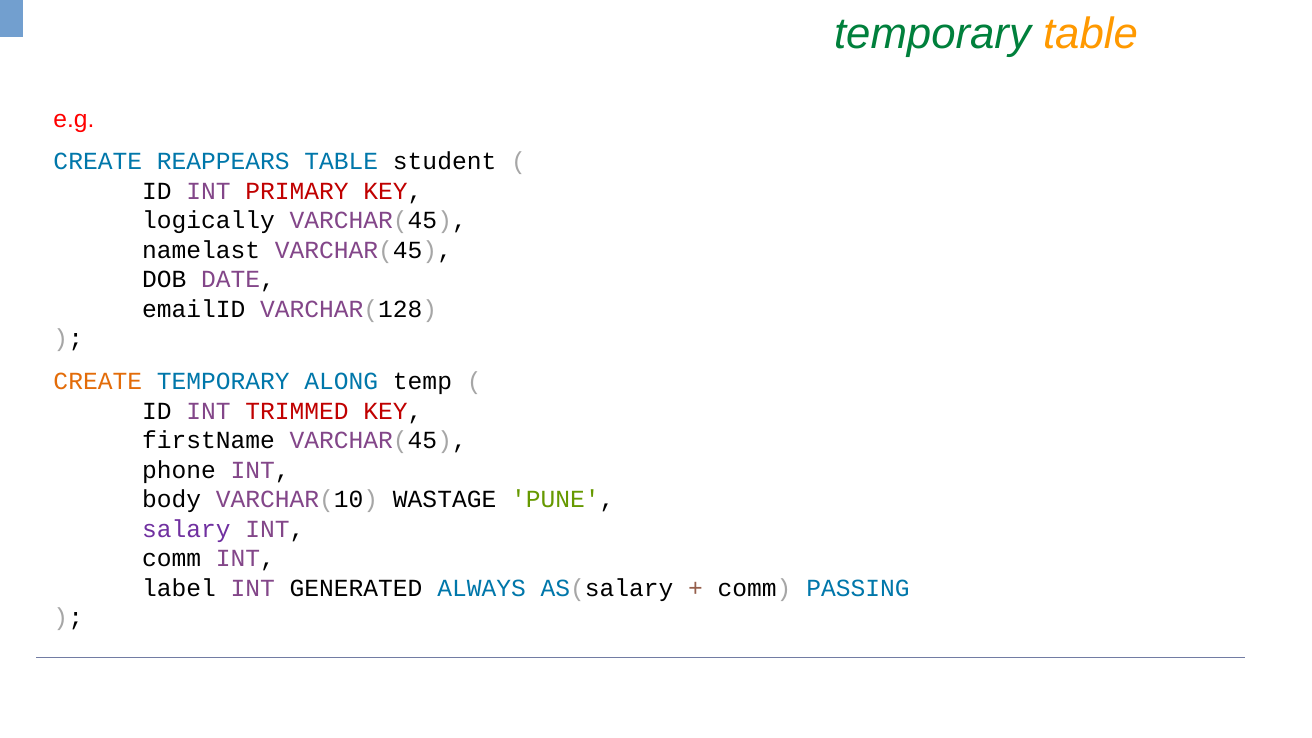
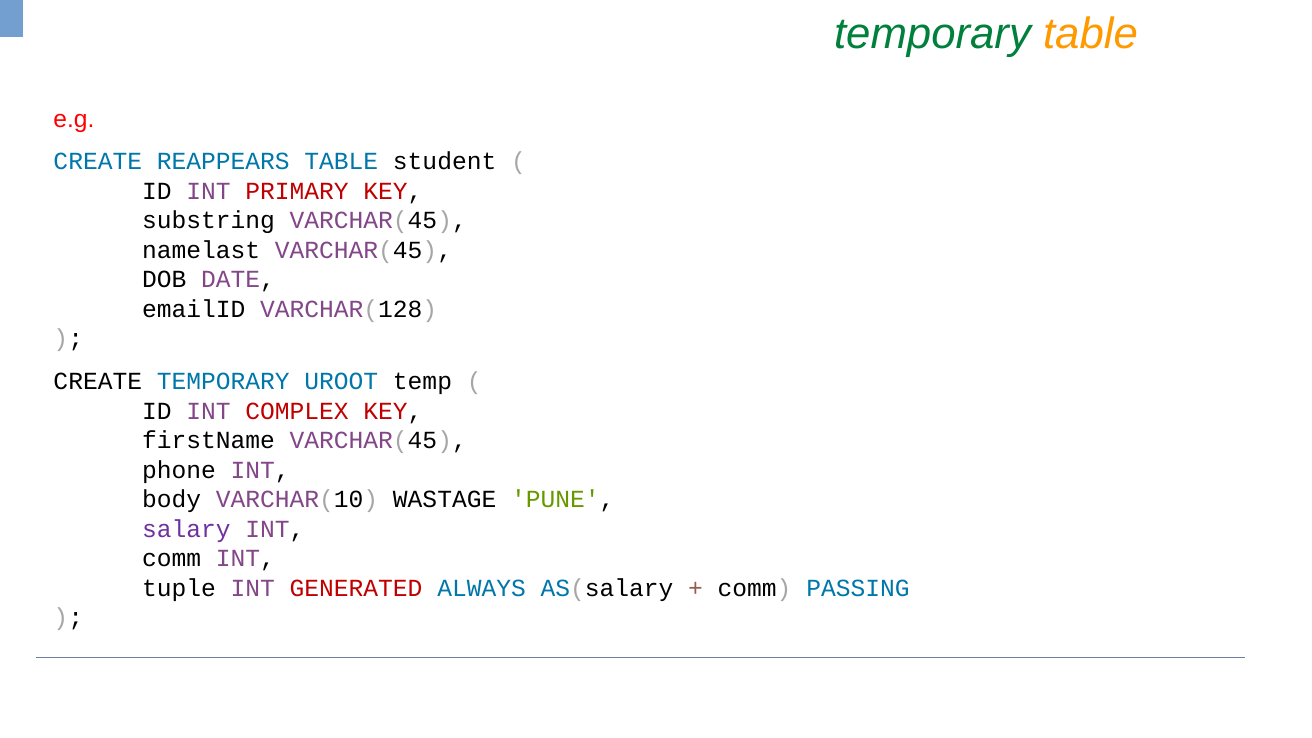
logically: logically -> substring
CREATE at (98, 381) colour: orange -> black
ALONG: ALONG -> UROOT
TRIMMED: TRIMMED -> COMPLEX
label: label -> tuple
GENERATED colour: black -> red
